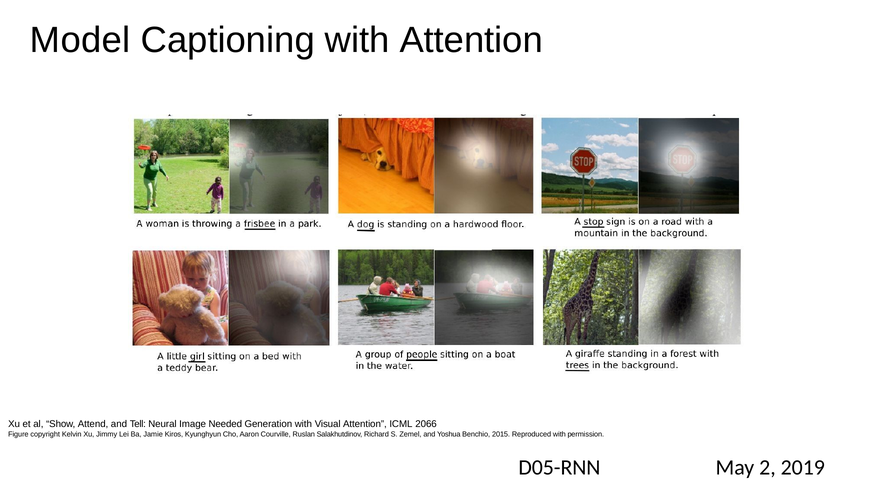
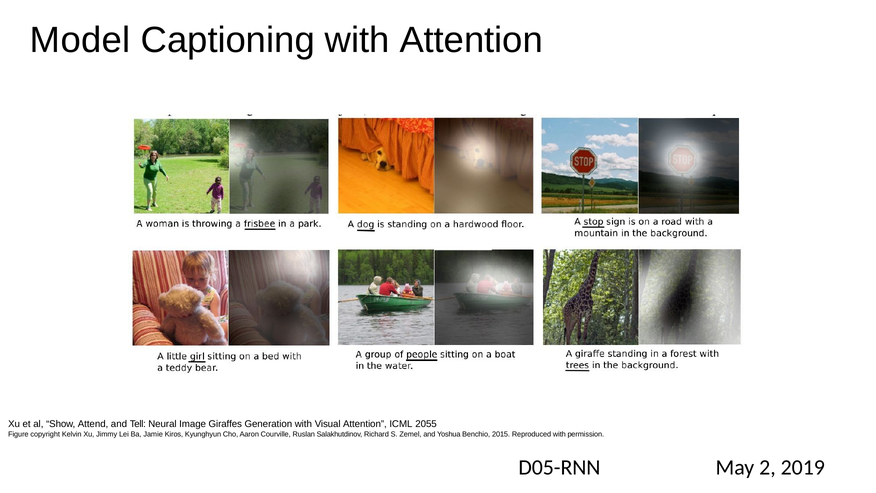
Needed: Needed -> Giraffes
2066: 2066 -> 2055
